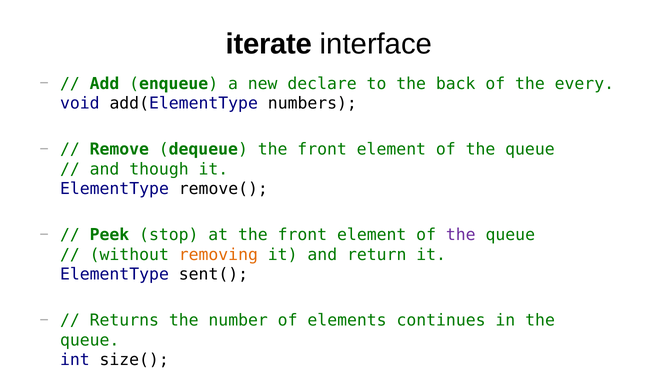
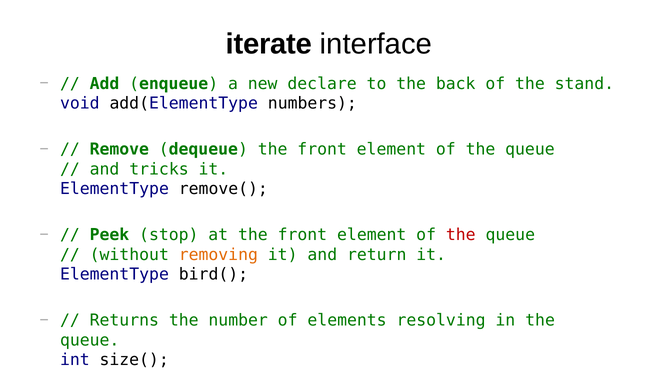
every: every -> stand
though: though -> tricks
the at (461, 235) colour: purple -> red
sent(: sent( -> bird(
continues: continues -> resolving
